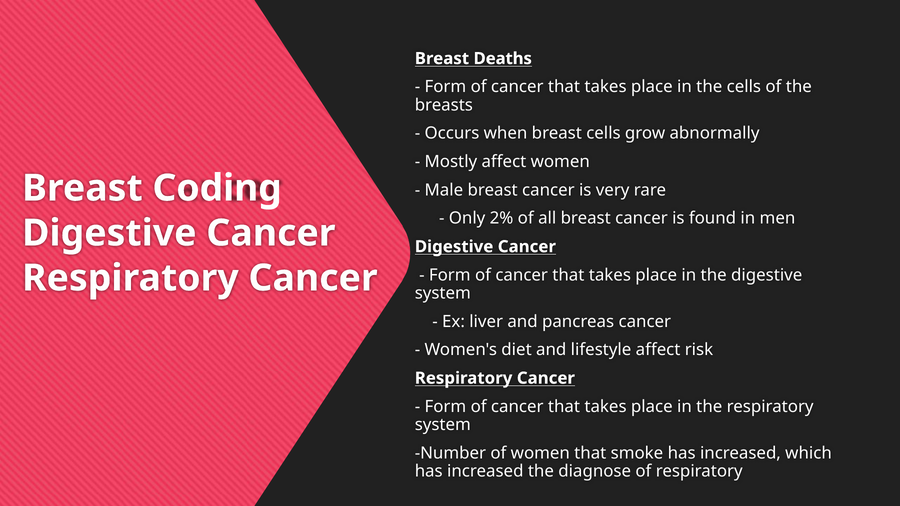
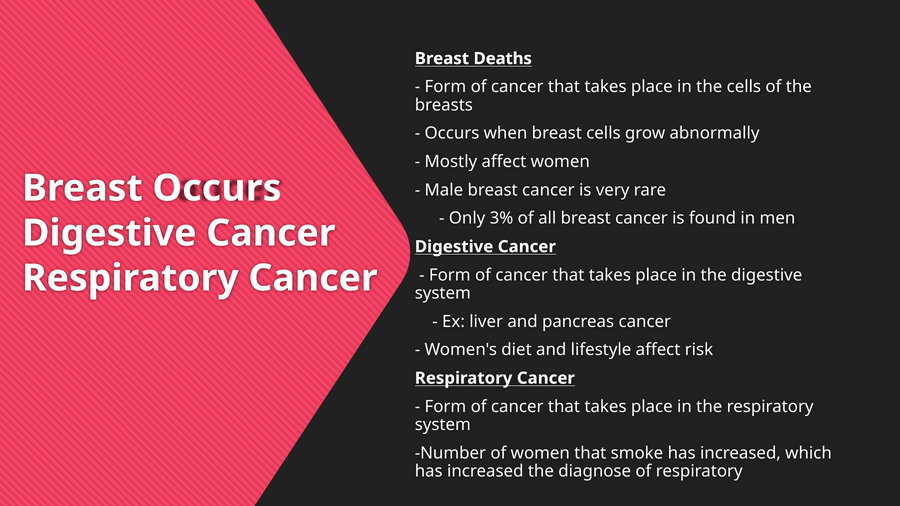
Breast Coding: Coding -> Occurs
2%: 2% -> 3%
